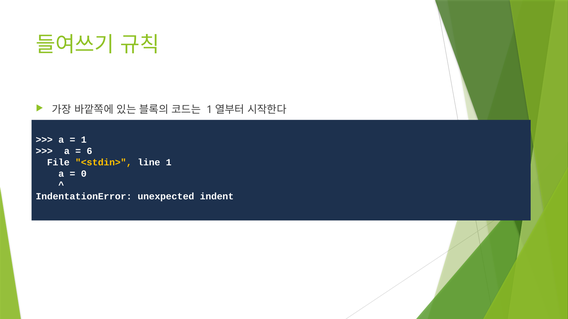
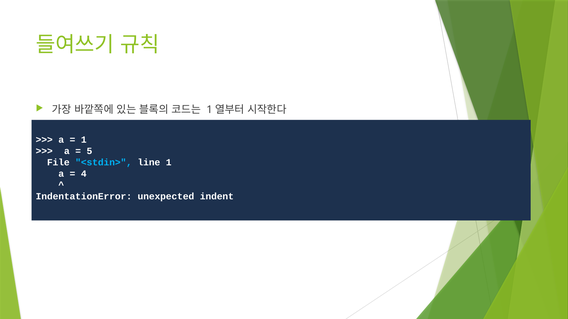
6: 6 -> 5
<stdin> colour: yellow -> light blue
0: 0 -> 4
